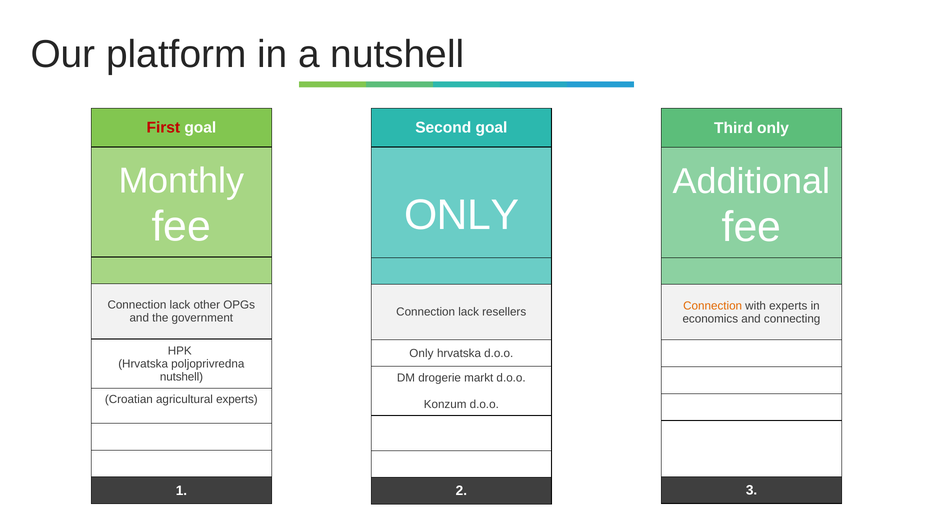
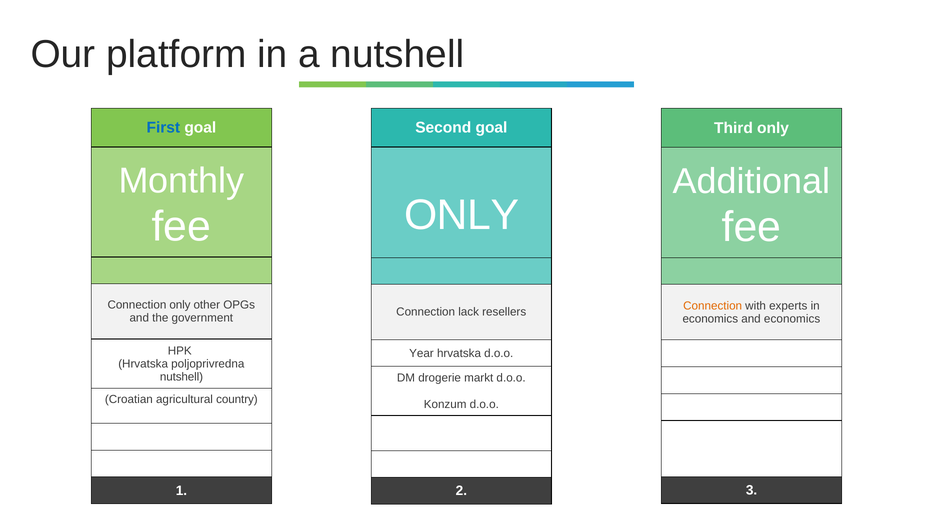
First colour: red -> blue
lack at (180, 305): lack -> only
and connecting: connecting -> economics
Only at (421, 353): Only -> Year
agricultural experts: experts -> country
